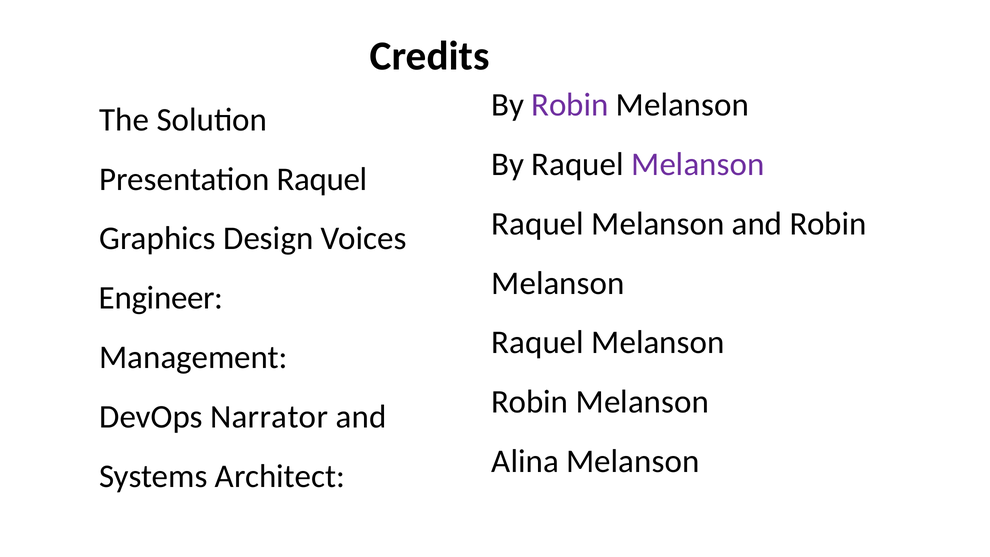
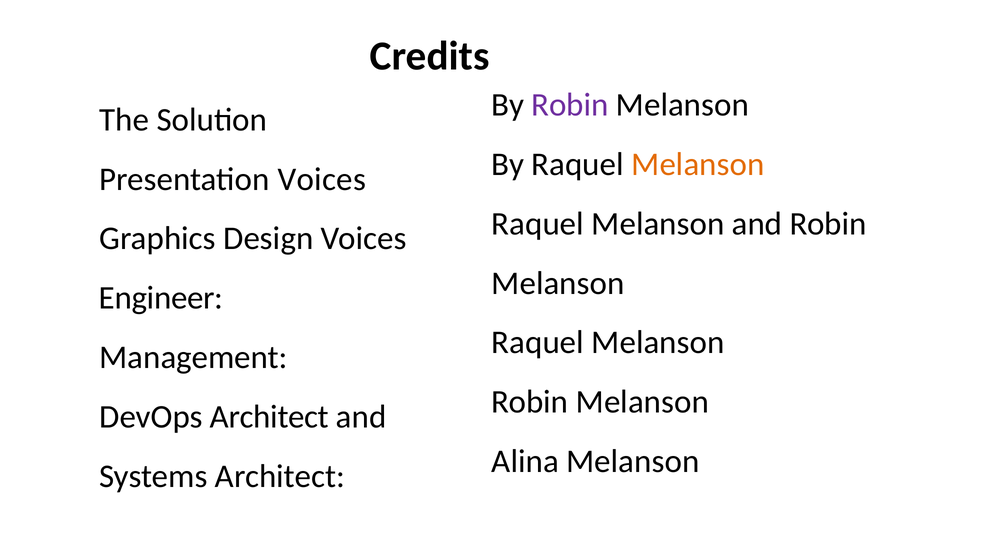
Melanson at (698, 164) colour: purple -> orange
Presentation Raquel: Raquel -> Voices
DevOps Narrator: Narrator -> Architect
